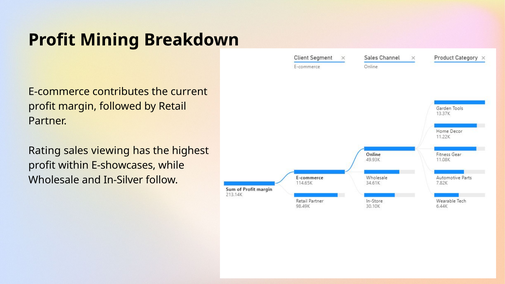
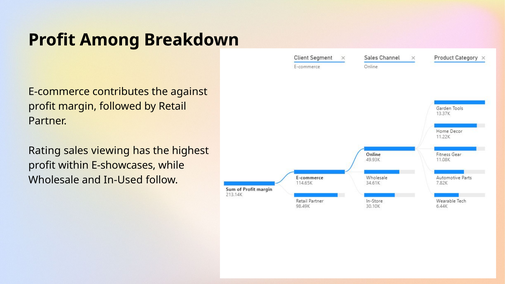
Mining: Mining -> Among
current: current -> against
In-Silver: In-Silver -> In-Used
